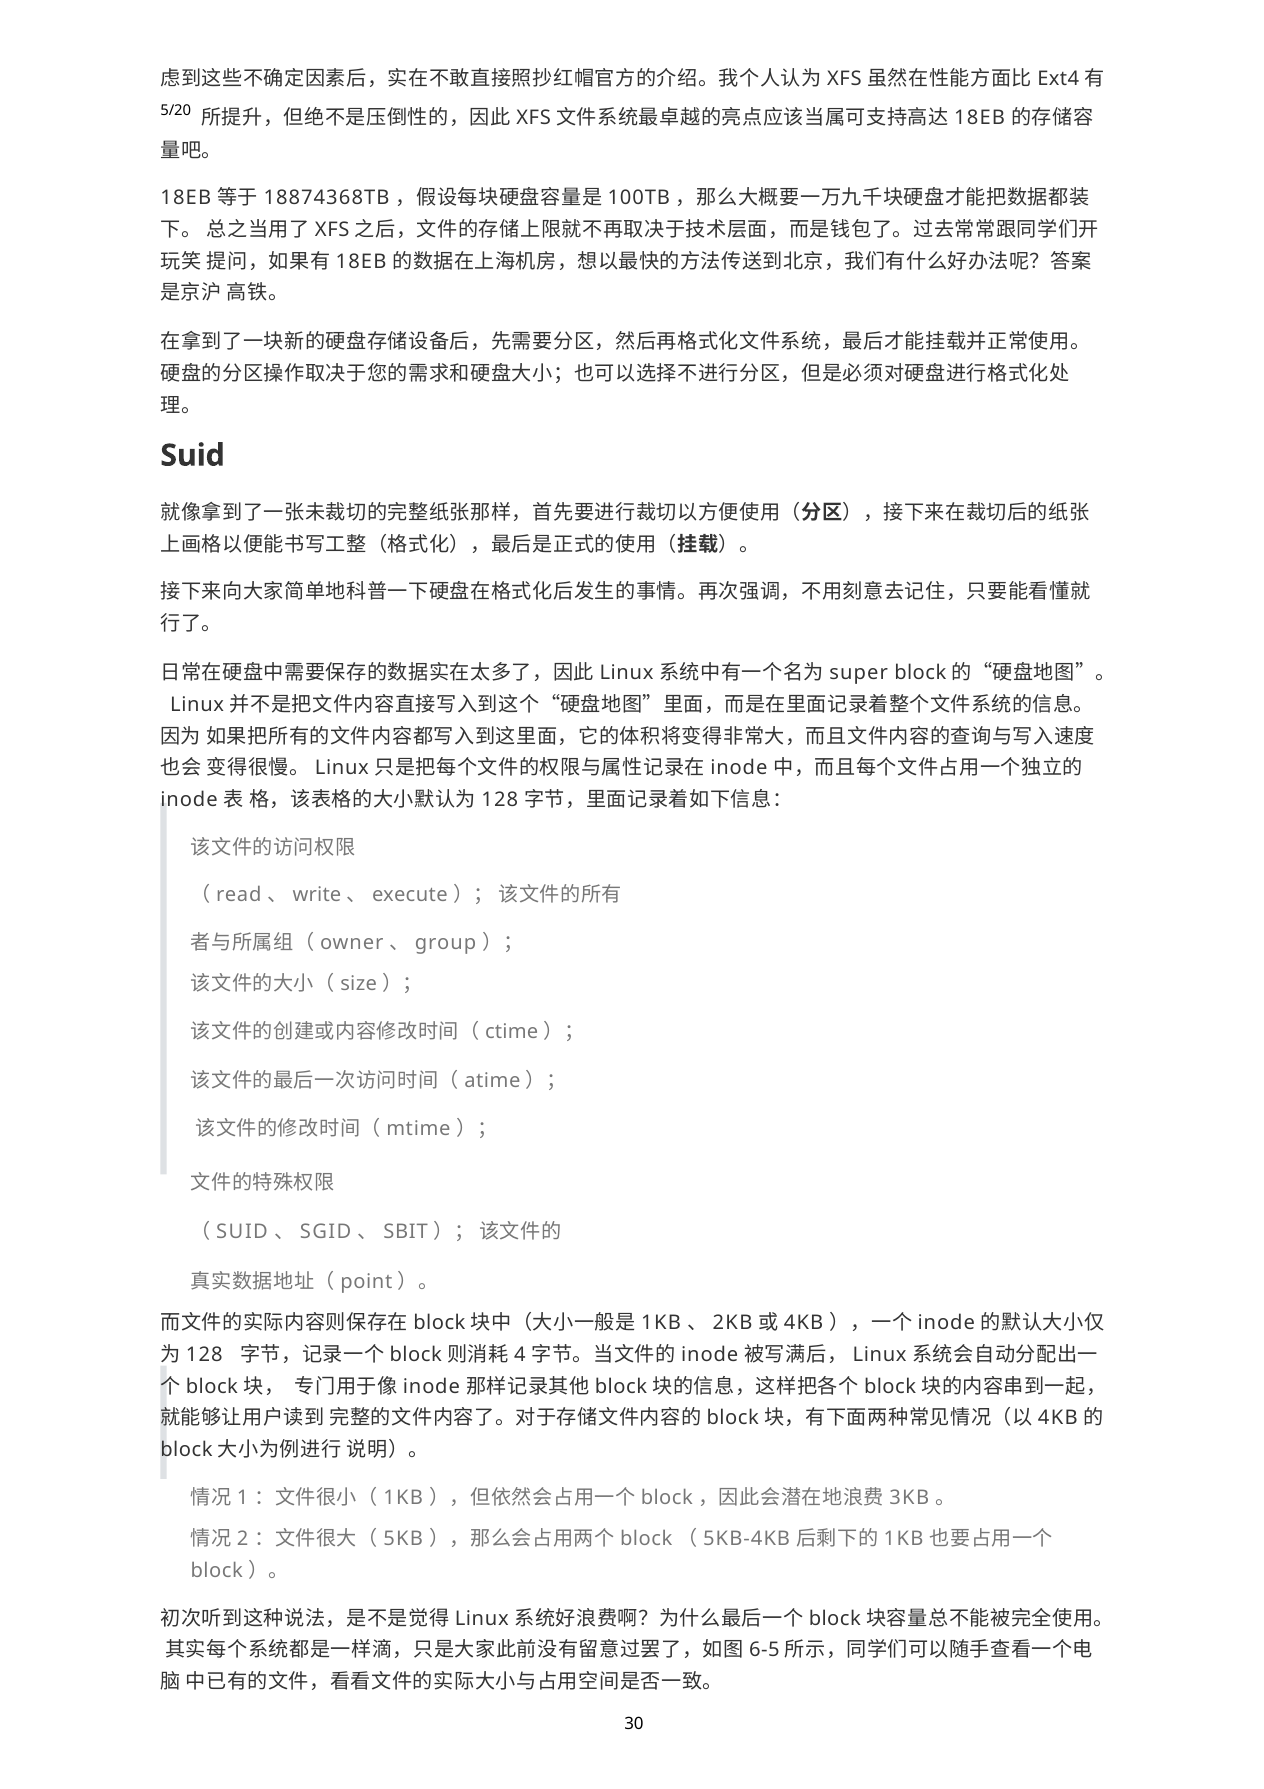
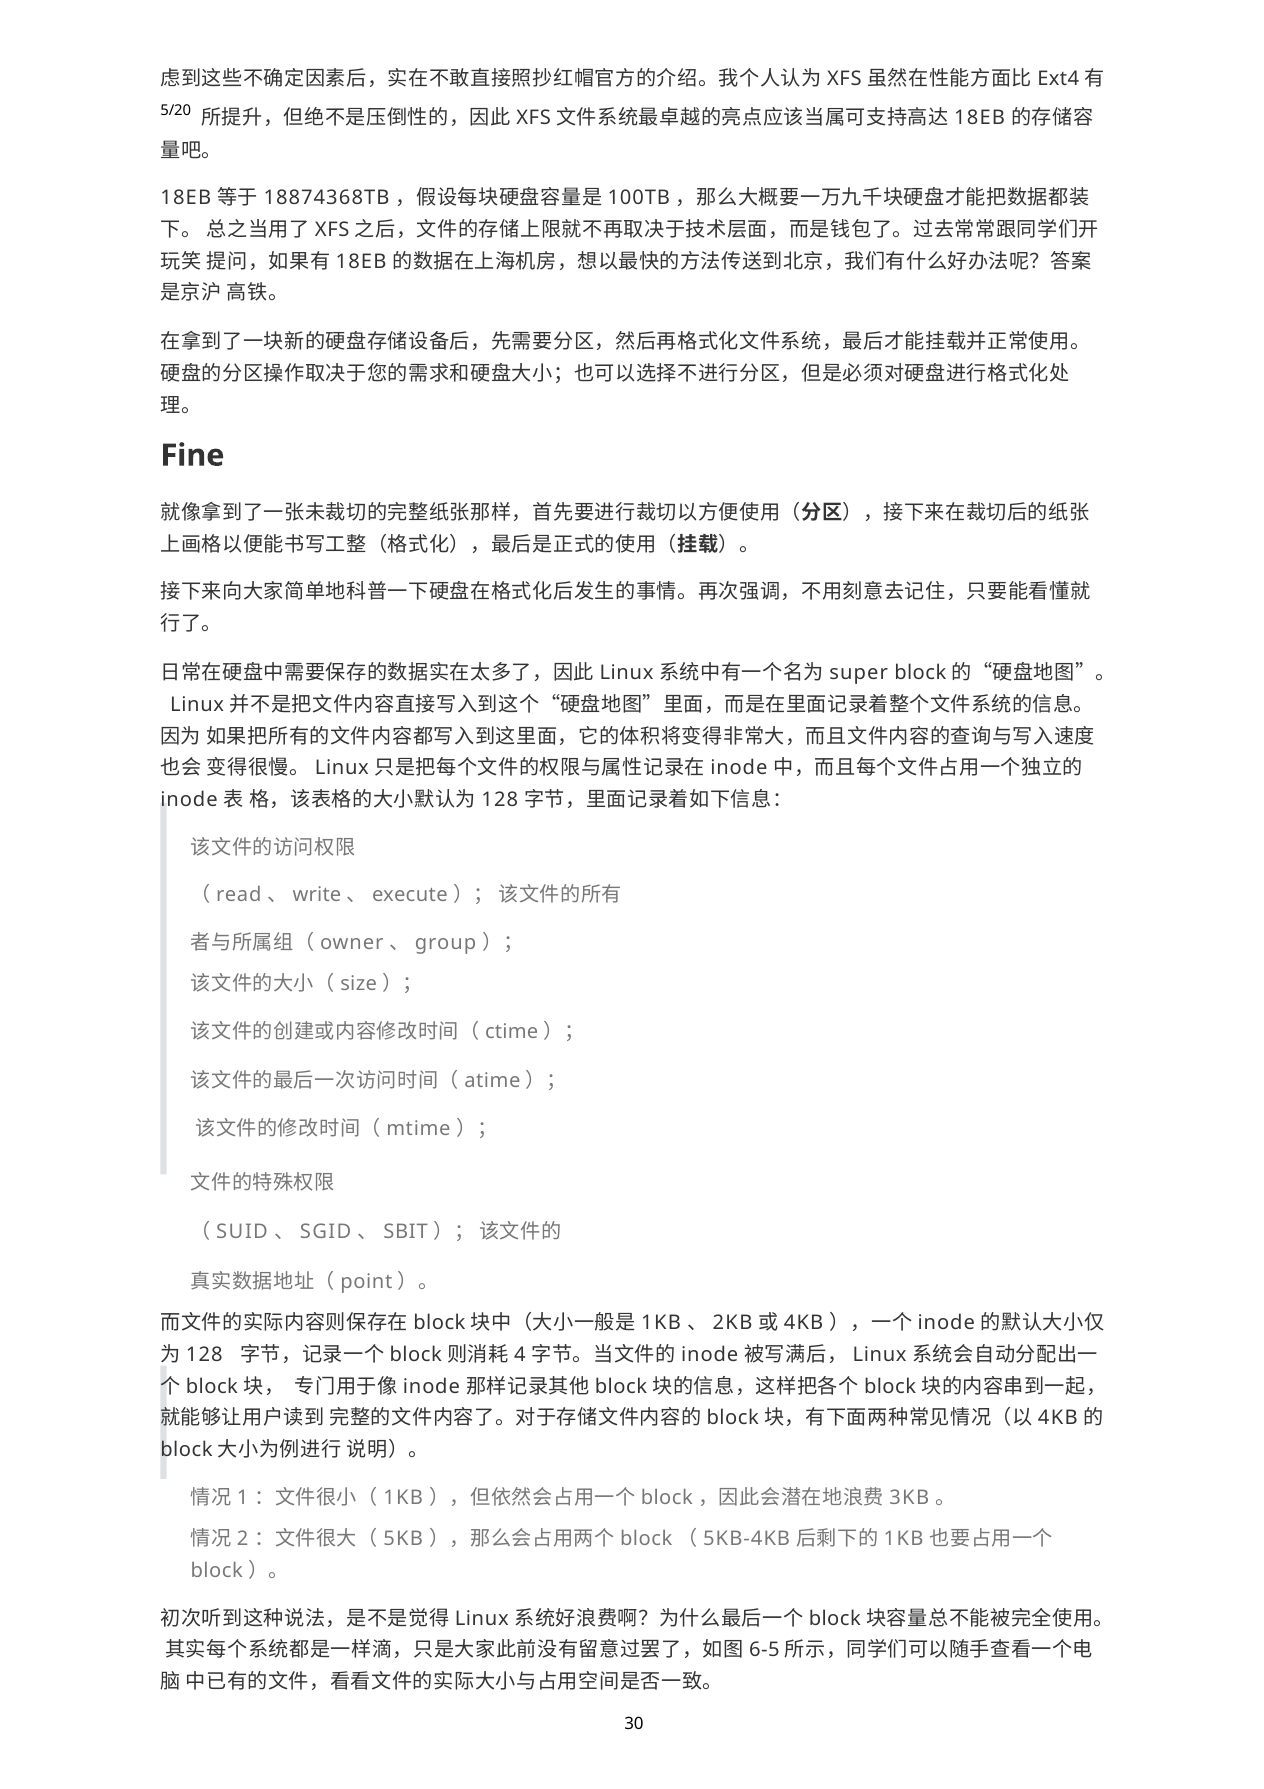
Suid at (193, 455): Suid -> Fine
